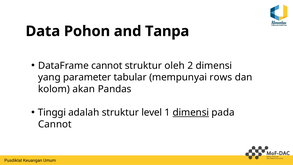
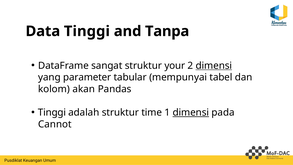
Data Pohon: Pohon -> Tinggi
DataFrame cannot: cannot -> sangat
oleh: oleh -> your
dimensi at (214, 66) underline: none -> present
rows: rows -> tabel
level: level -> time
